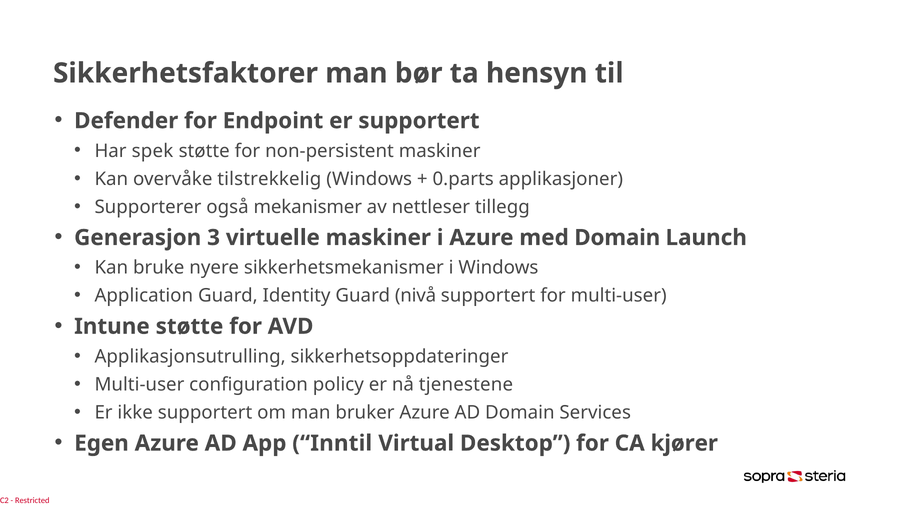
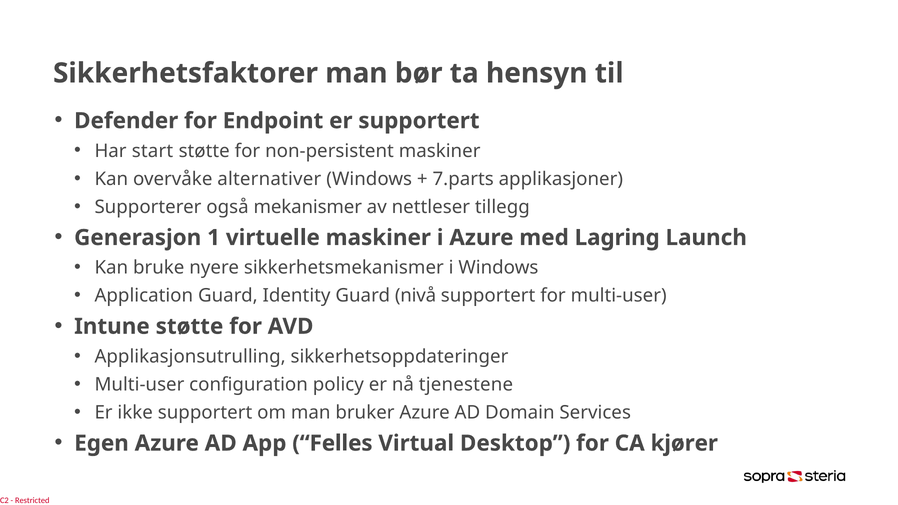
spek: spek -> start
tilstrekkelig: tilstrekkelig -> alternativer
0.parts: 0.parts -> 7.parts
3: 3 -> 1
med Domain: Domain -> Lagring
Inntil: Inntil -> Felles
